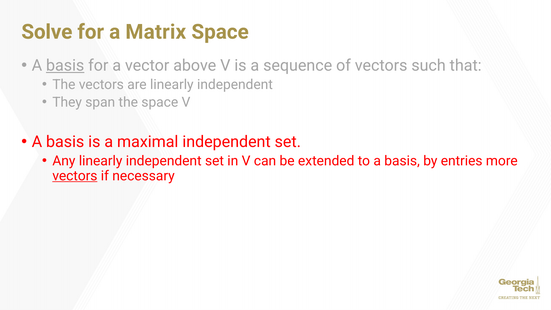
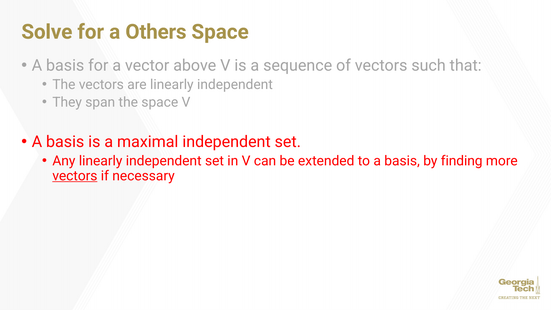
Matrix: Matrix -> Others
basis at (65, 66) underline: present -> none
entries: entries -> finding
